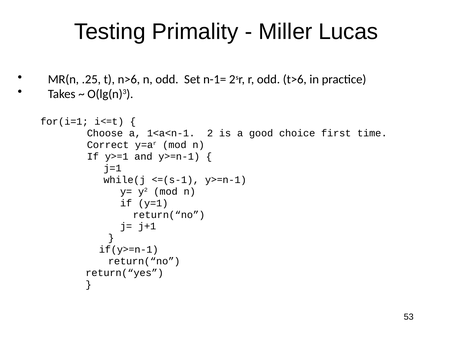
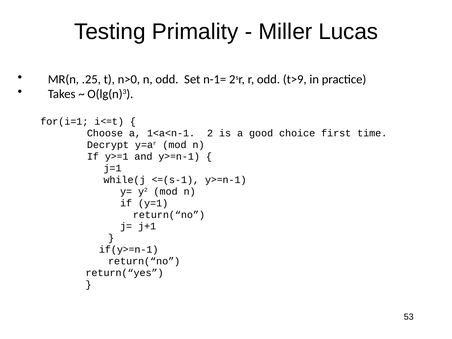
n>6: n>6 -> n>0
t>6: t>6 -> t>9
Correct: Correct -> Decrypt
